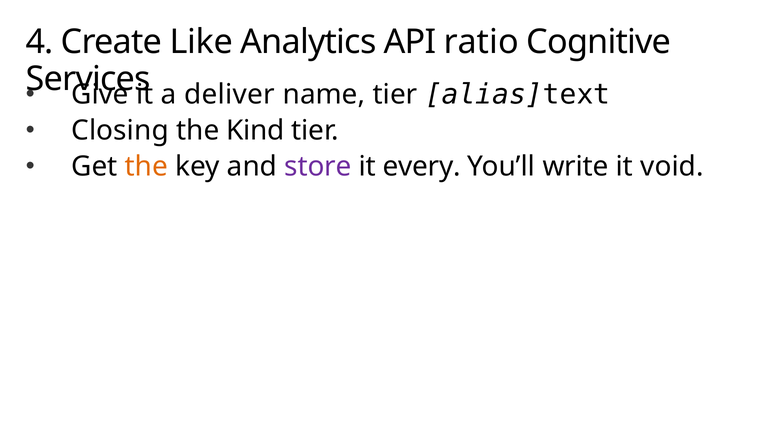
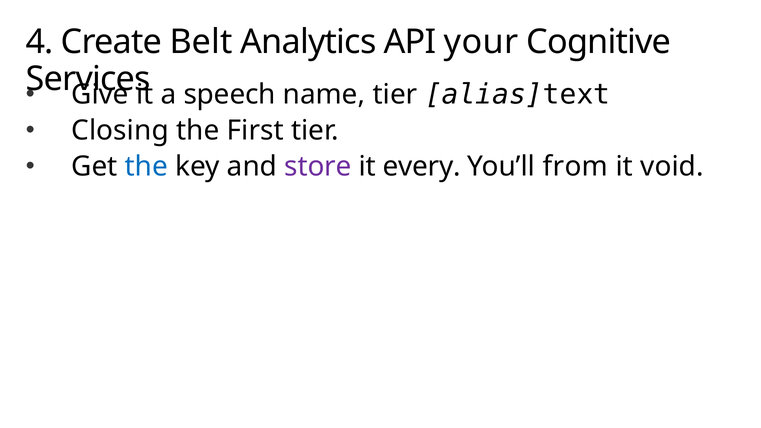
Like: Like -> Belt
ratio: ratio -> your
deliver: deliver -> speech
Kind: Kind -> First
the at (146, 166) colour: orange -> blue
write: write -> from
